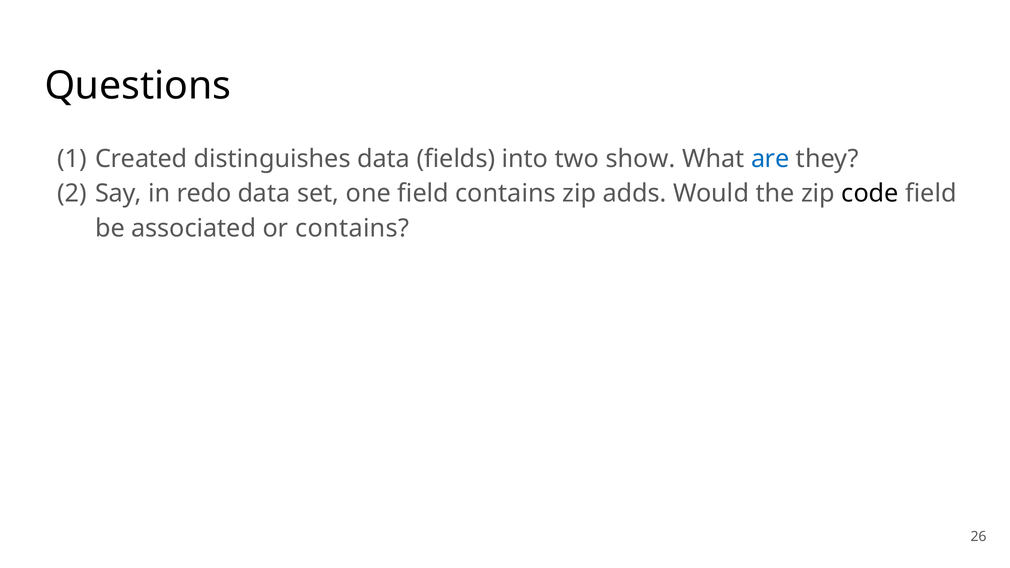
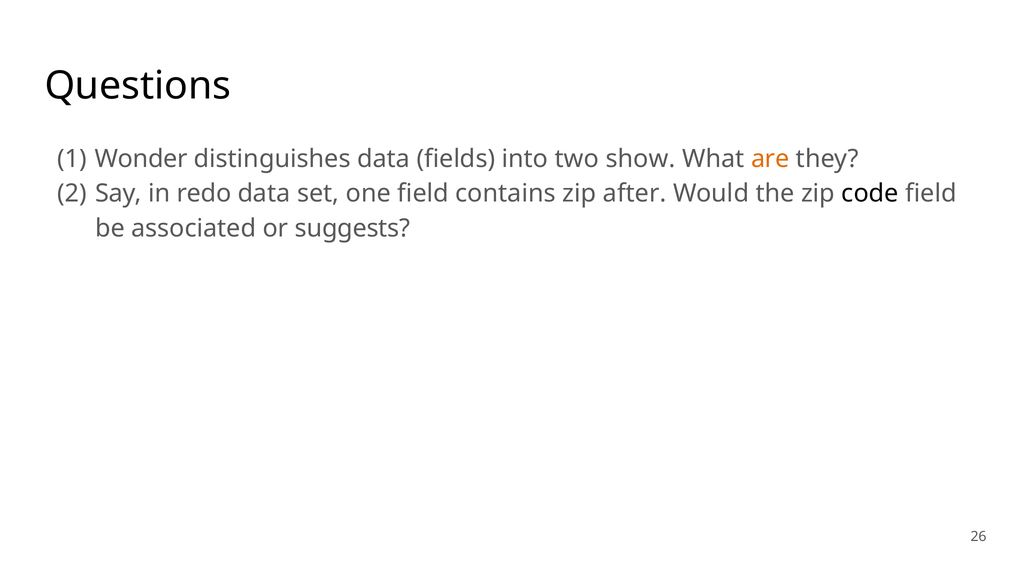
Created: Created -> Wonder
are colour: blue -> orange
adds: adds -> after
or contains: contains -> suggests
